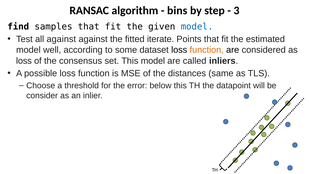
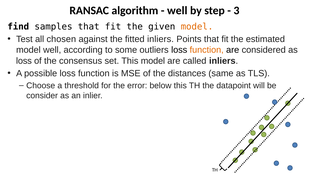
bins at (177, 10): bins -> well
model at (197, 27) colour: blue -> orange
all against: against -> chosen
fitted iterate: iterate -> inliers
dataset: dataset -> outliers
